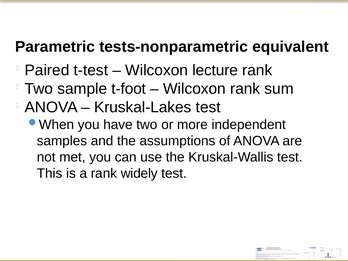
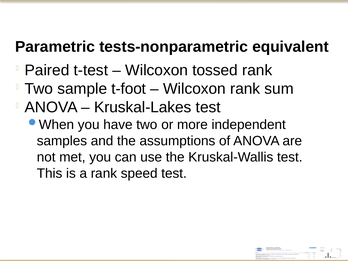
lecture: lecture -> tossed
widely: widely -> speed
